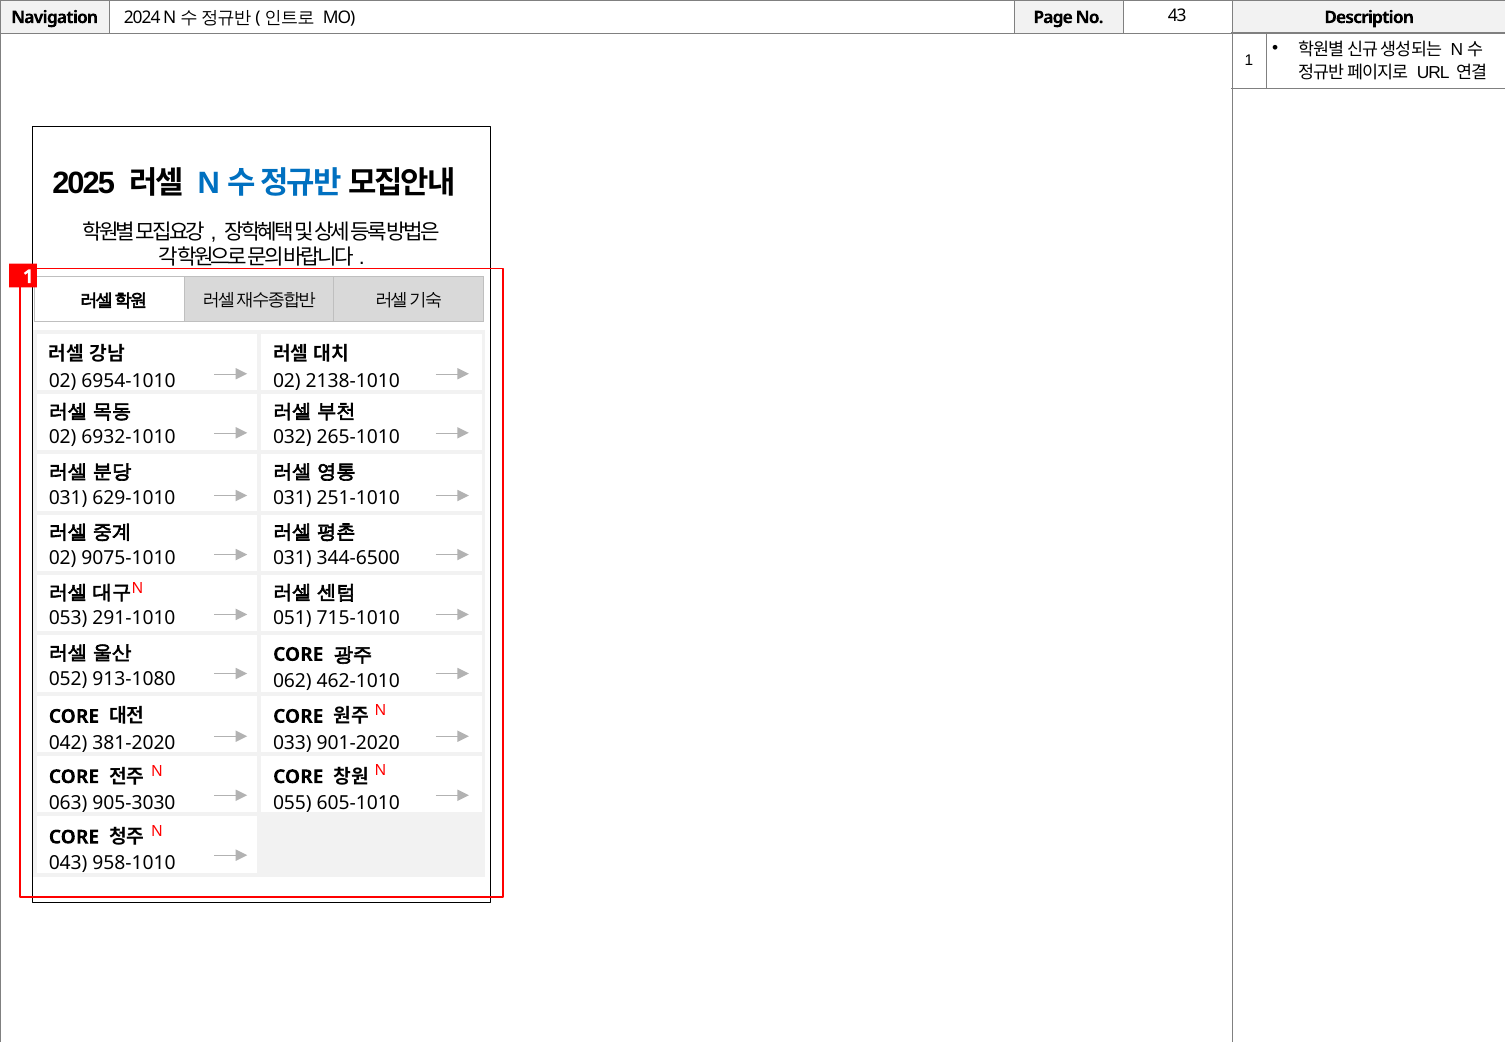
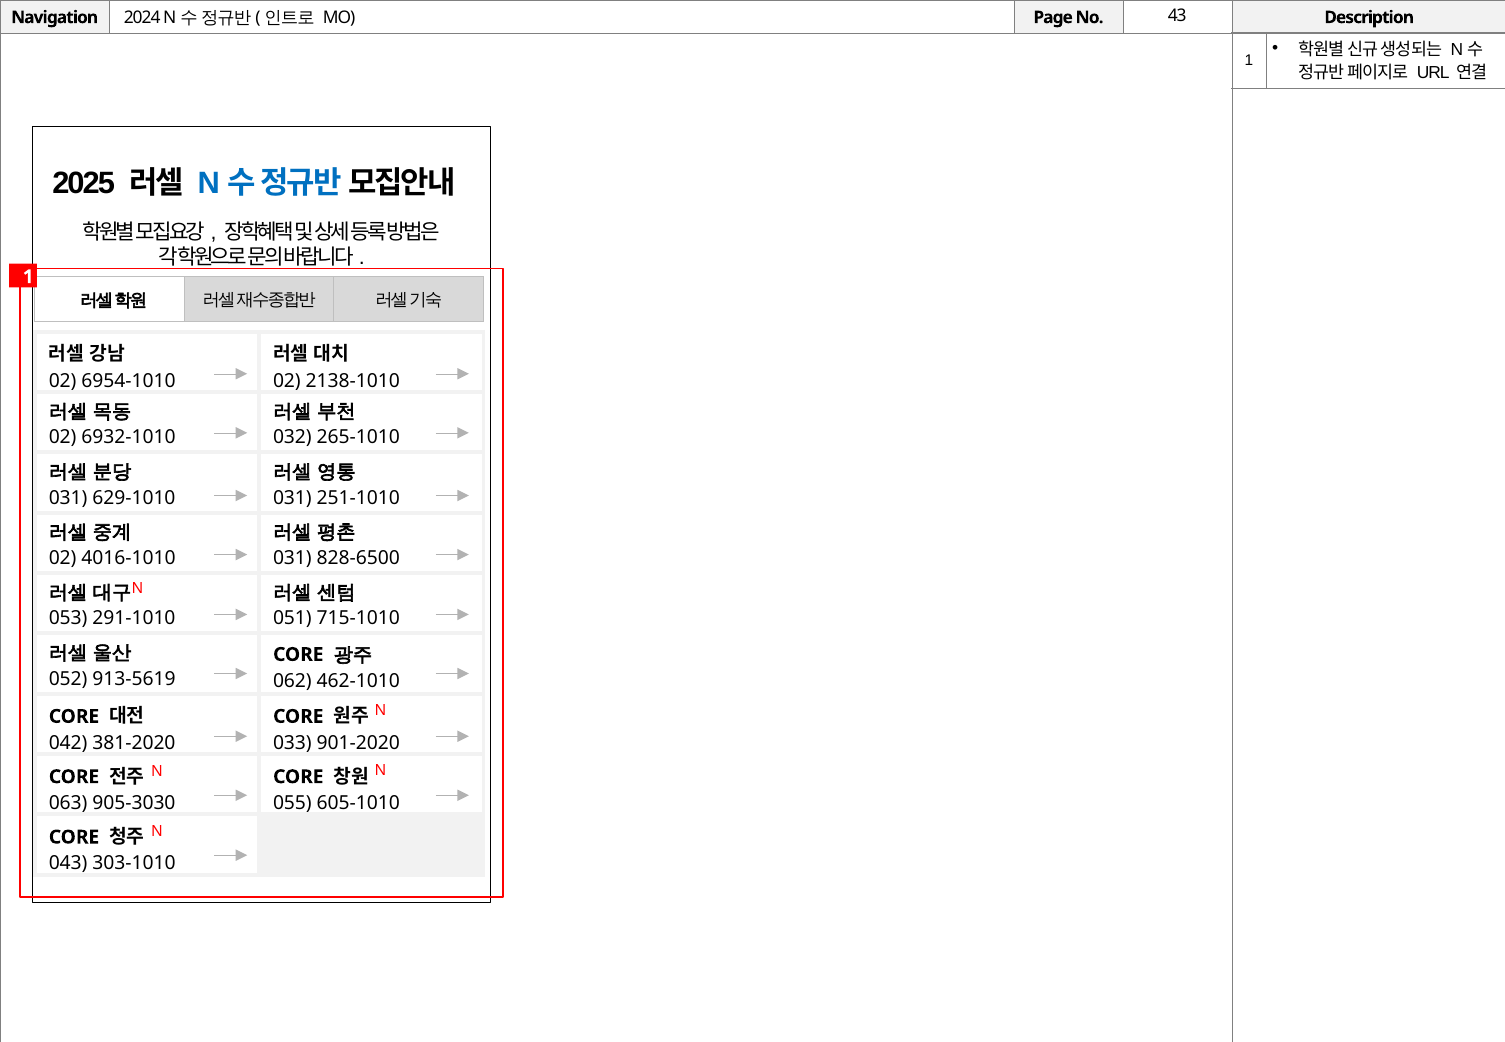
9075-1010: 9075-1010 -> 4016-1010
344-6500: 344-6500 -> 828-6500
913-1080: 913-1080 -> 913-5619
958-1010: 958-1010 -> 303-1010
